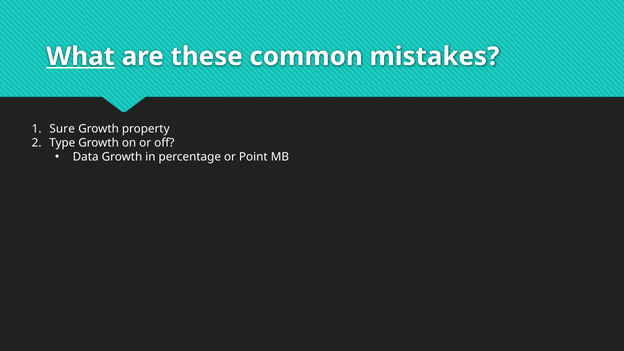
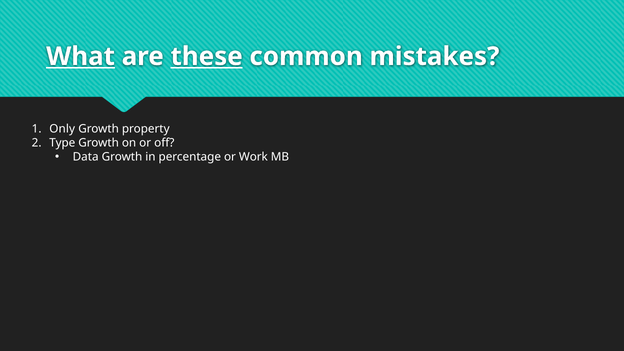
these underline: none -> present
Sure: Sure -> Only
Point: Point -> Work
